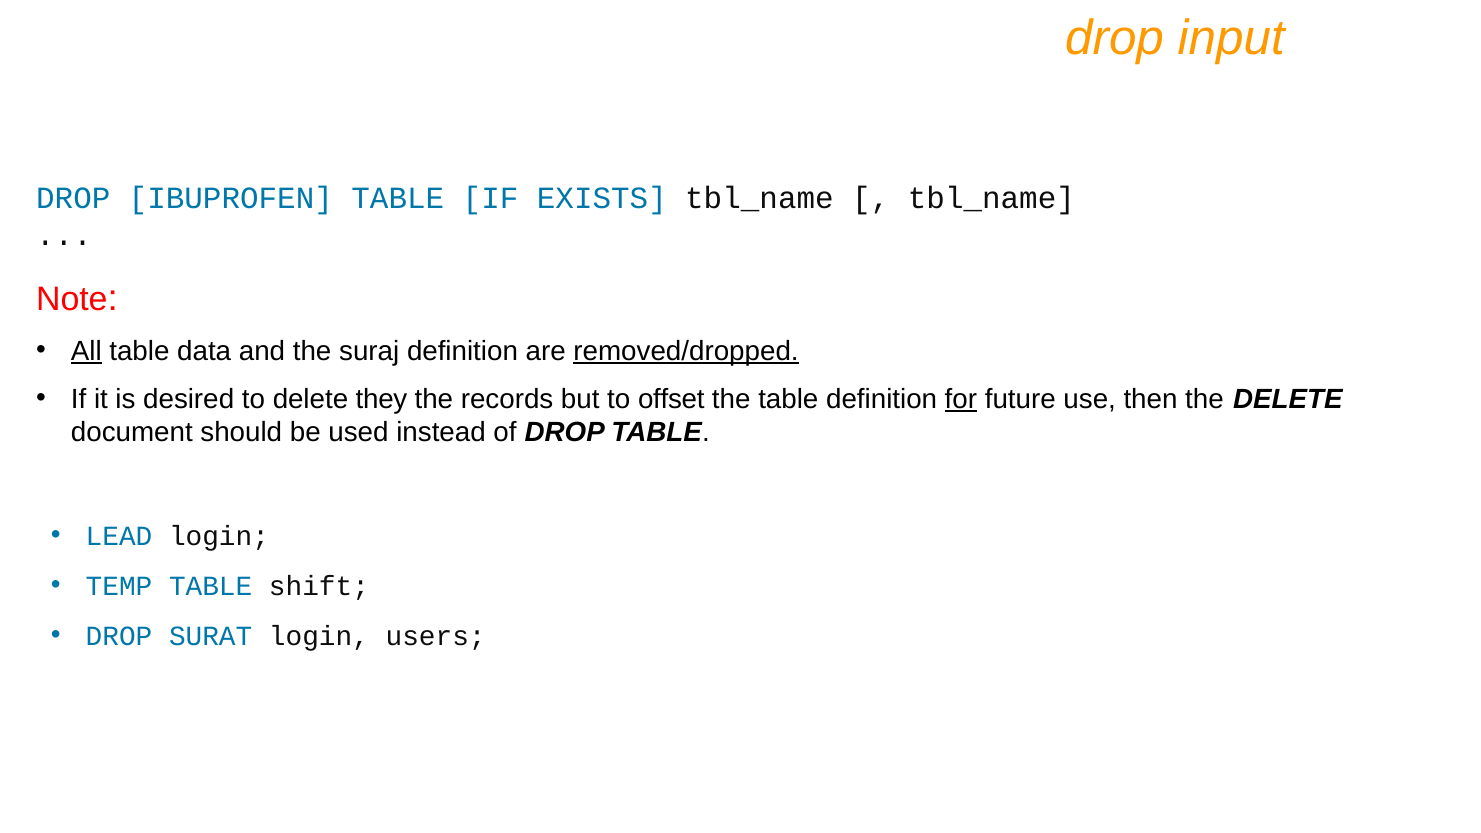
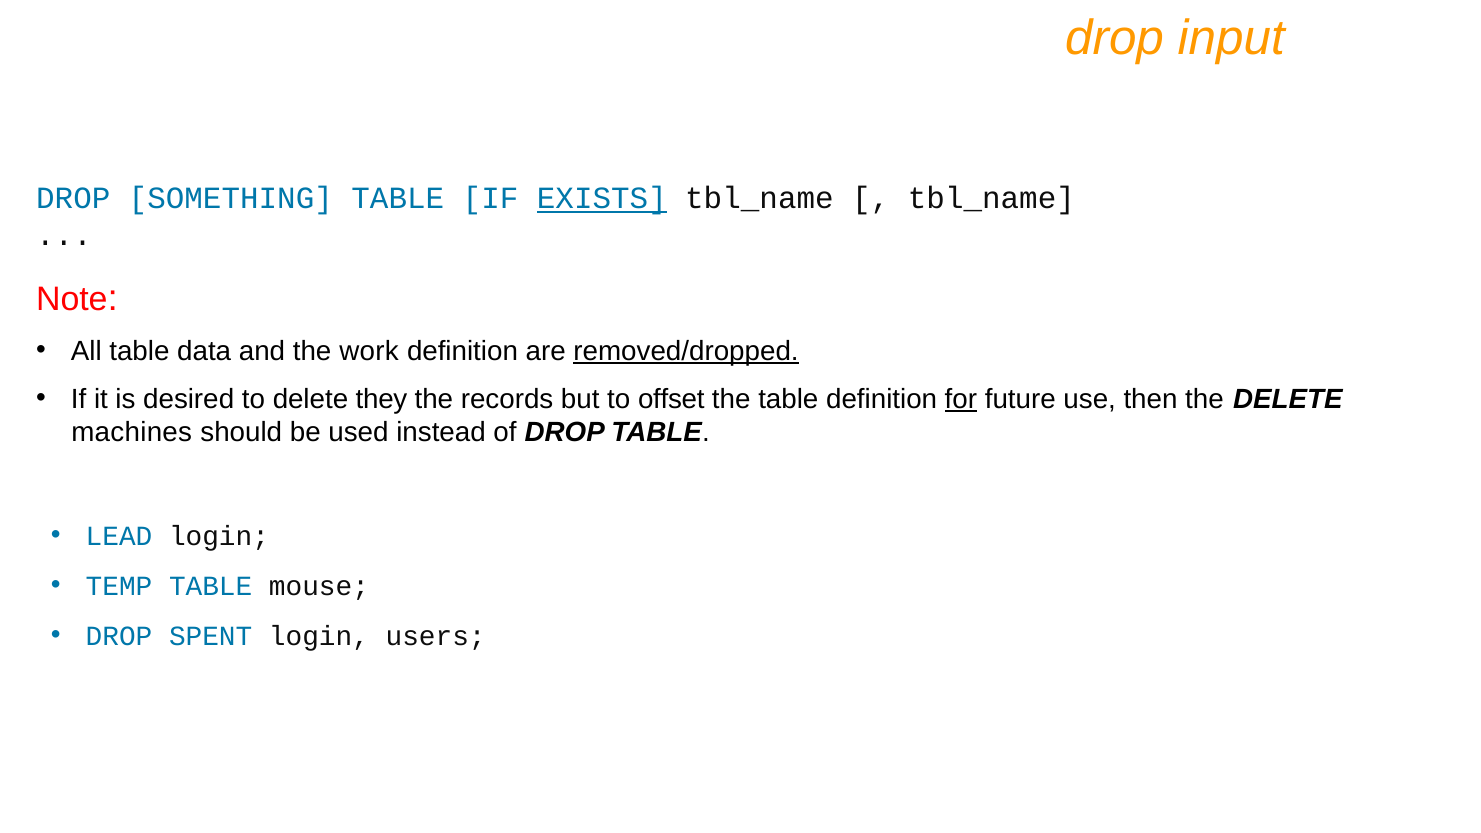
IBUPROFEN: IBUPROFEN -> SOMETHING
EXISTS underline: none -> present
All underline: present -> none
suraj: suraj -> work
document: document -> machines
shift: shift -> mouse
SURAT: SURAT -> SPENT
